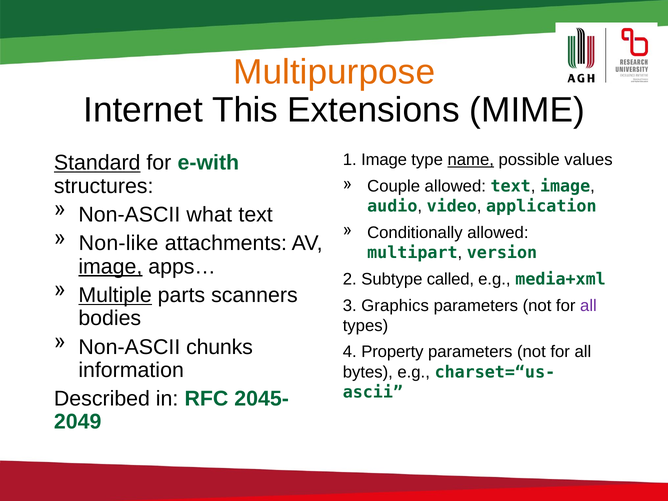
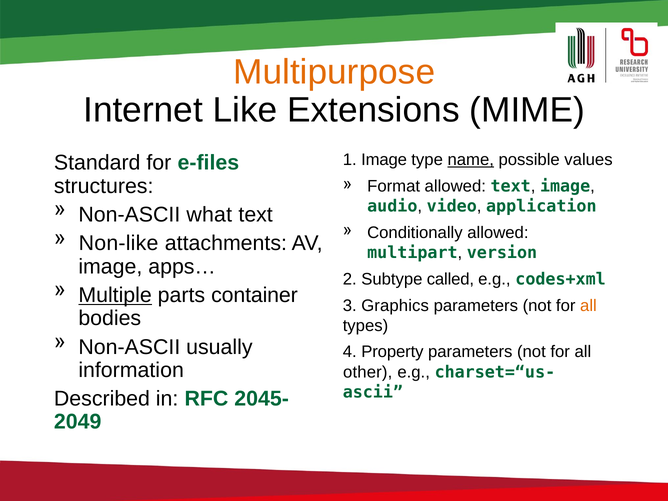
This: This -> Like
Standard underline: present -> none
e-with: e-with -> e-files
Couple: Couple -> Format
image at (110, 266) underline: present -> none
media+xml: media+xml -> codes+xml
scanners: scanners -> container
all at (588, 306) colour: purple -> orange
chunks: chunks -> usually
bytes: bytes -> other
